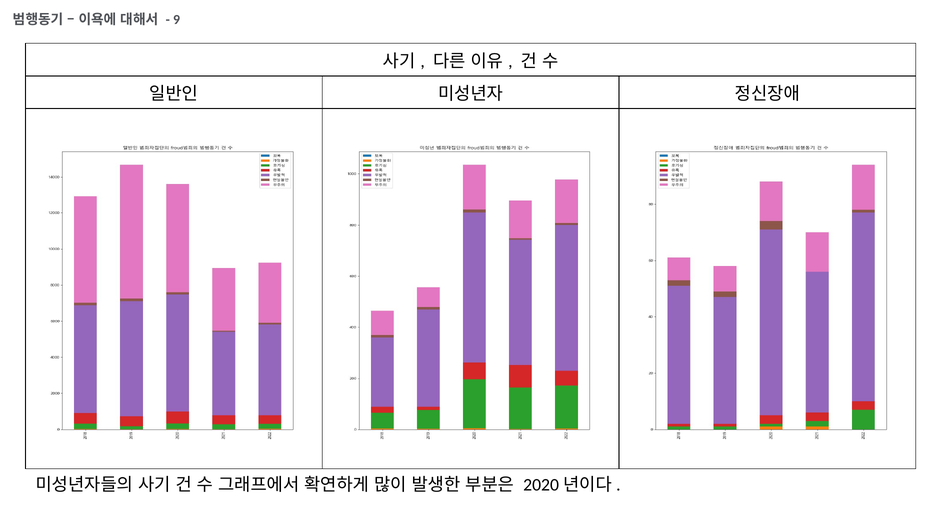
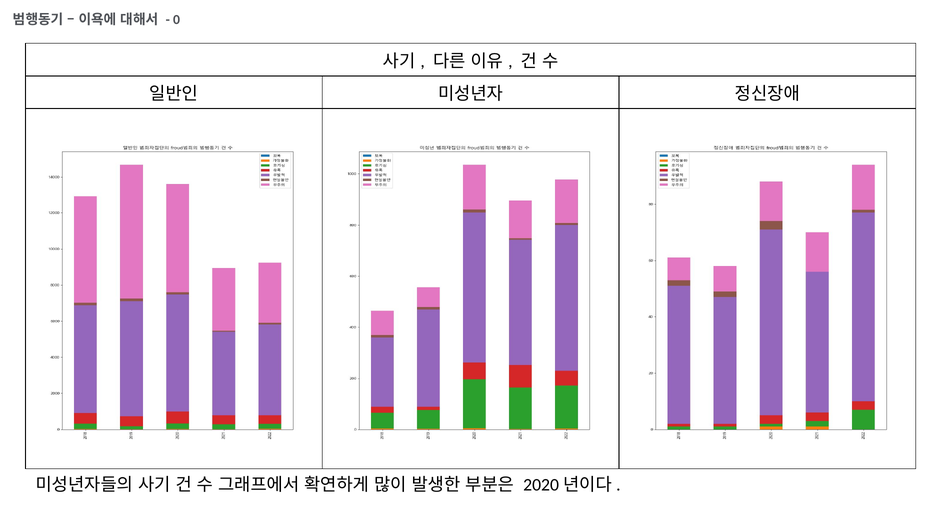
9: 9 -> 0
